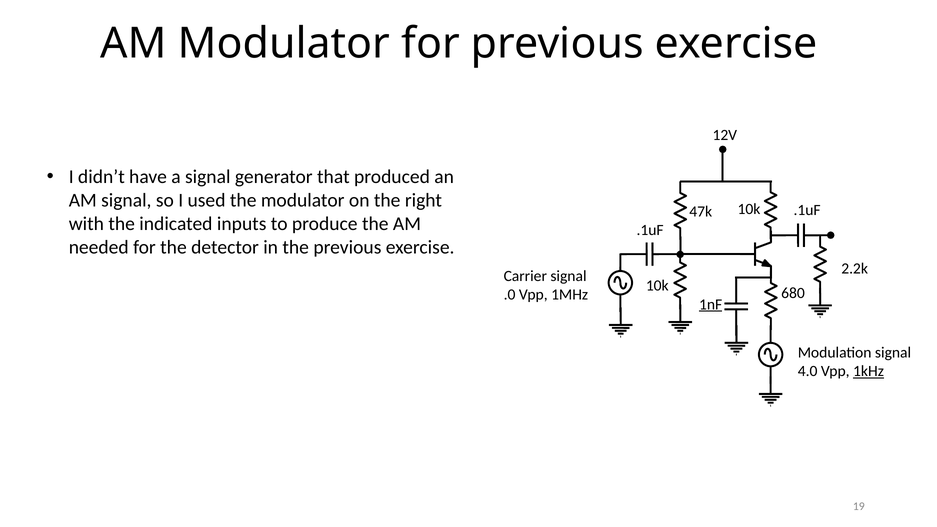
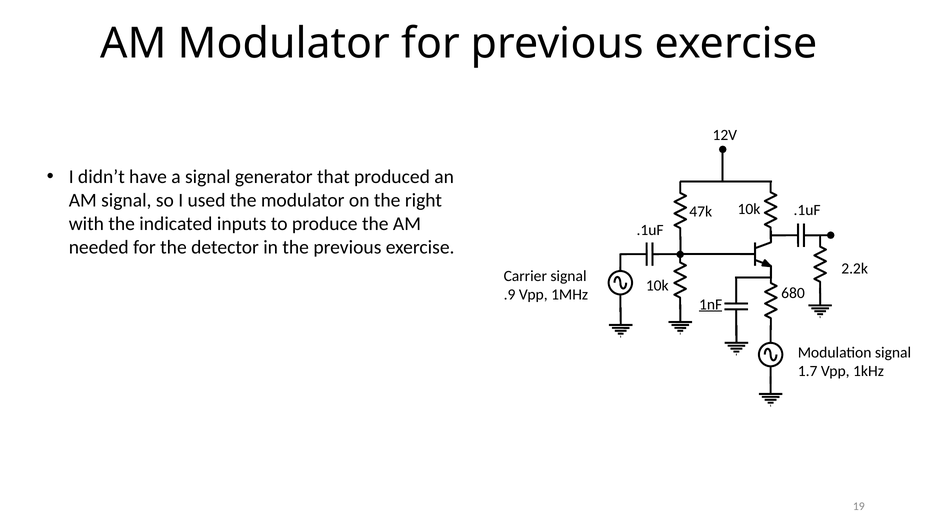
.0: .0 -> .9
4.0: 4.0 -> 1.7
1kHz underline: present -> none
